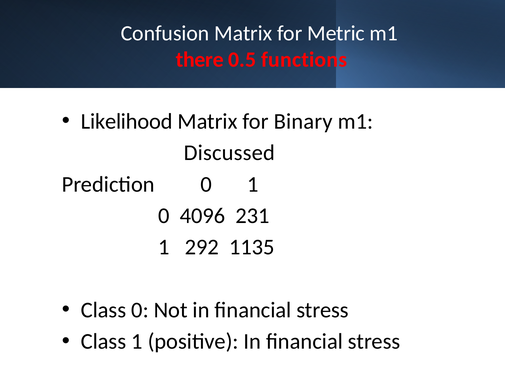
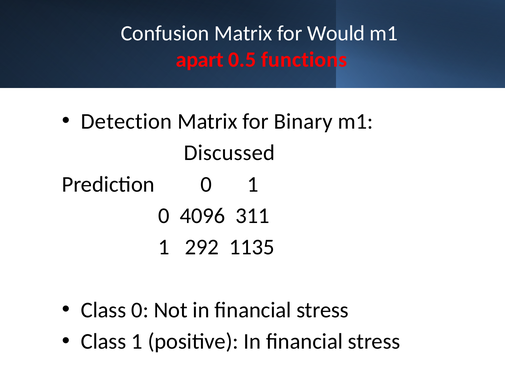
Metric: Metric -> Would
there: there -> apart
Likelihood: Likelihood -> Detection
231: 231 -> 311
